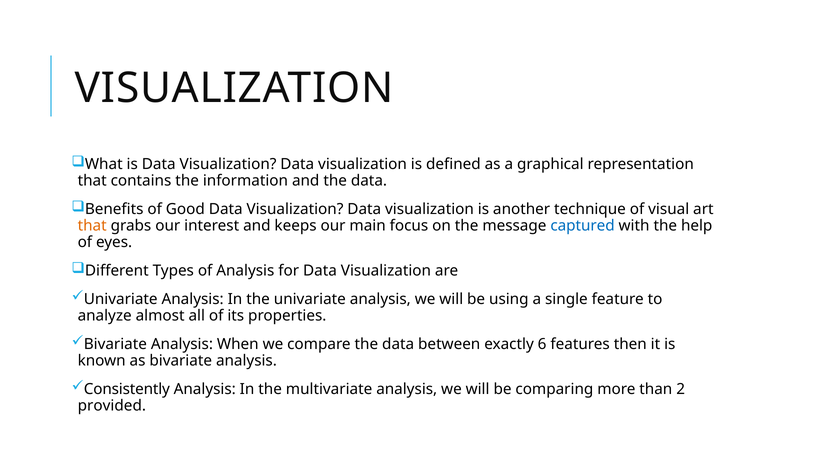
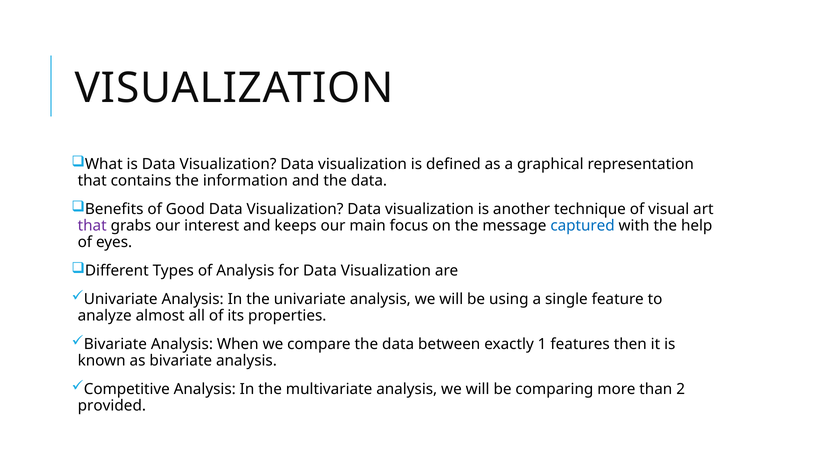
that at (92, 225) colour: orange -> purple
6: 6 -> 1
Consistently: Consistently -> Competitive
